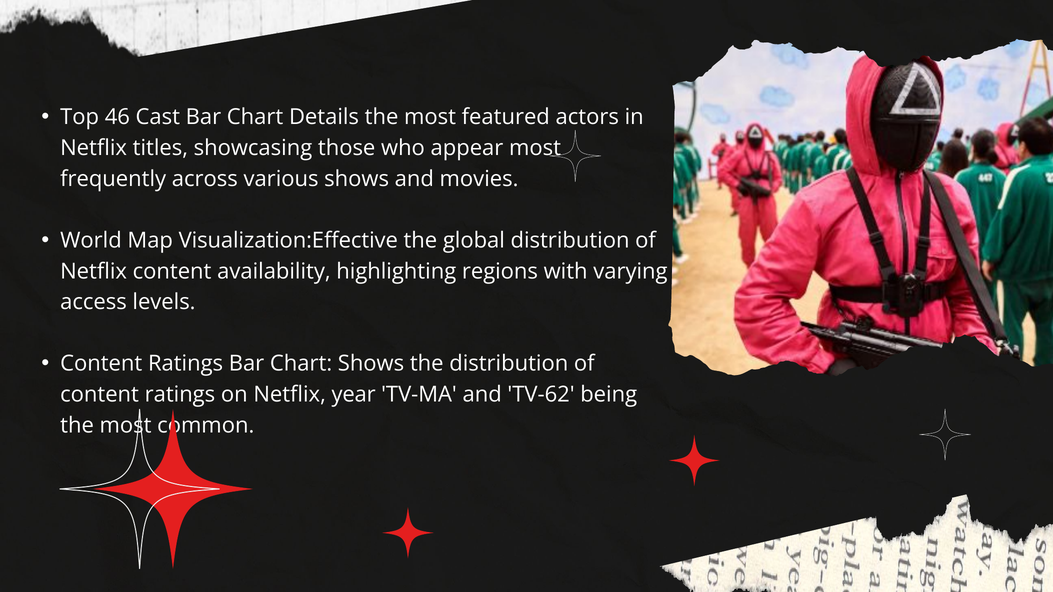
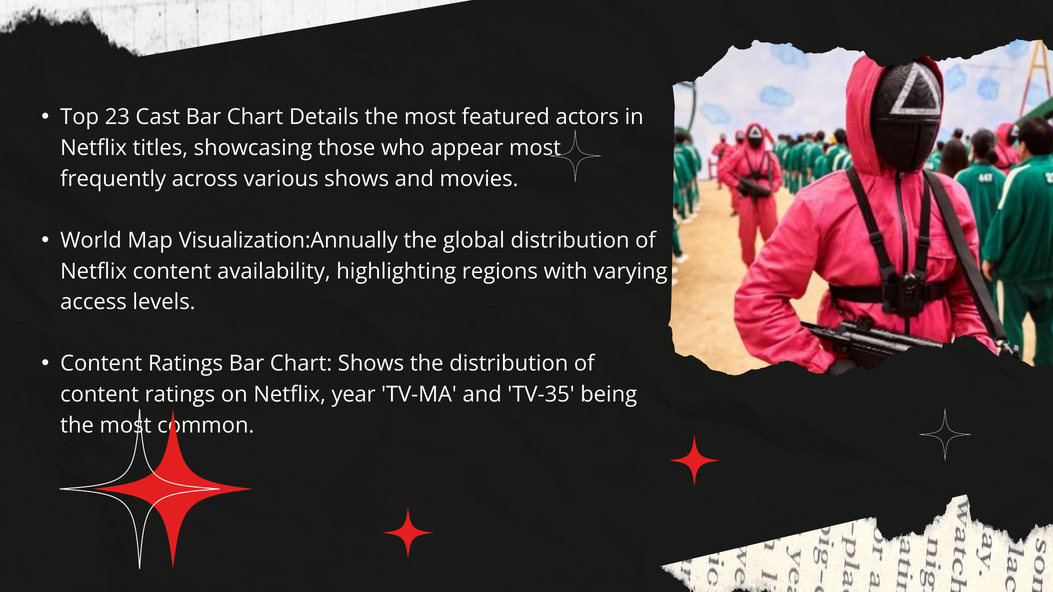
46: 46 -> 23
Visualization:Effective: Visualization:Effective -> Visualization:Annually
TV-62: TV-62 -> TV-35
